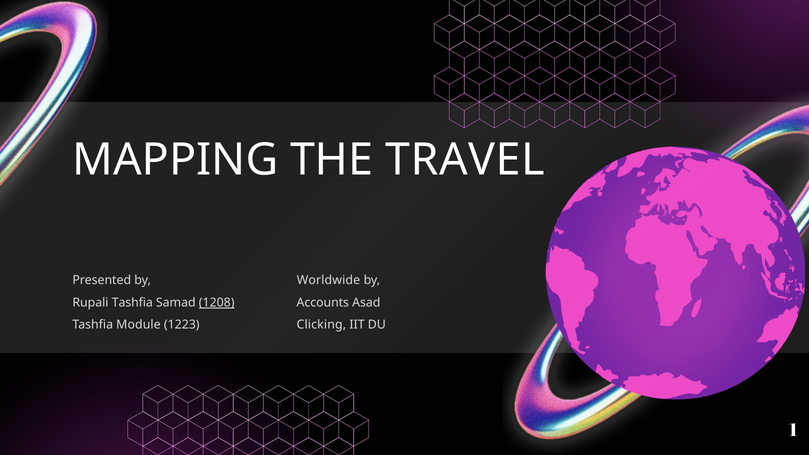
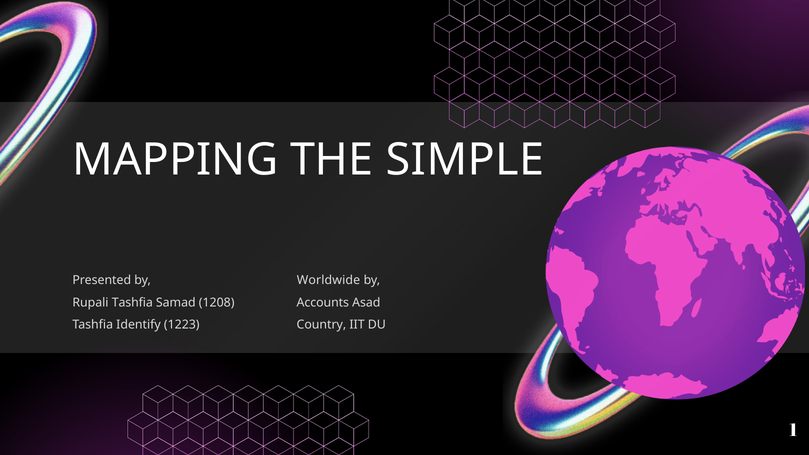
TRAVEL: TRAVEL -> SIMPLE
1208 underline: present -> none
Module: Module -> Identify
Clicking: Clicking -> Country
